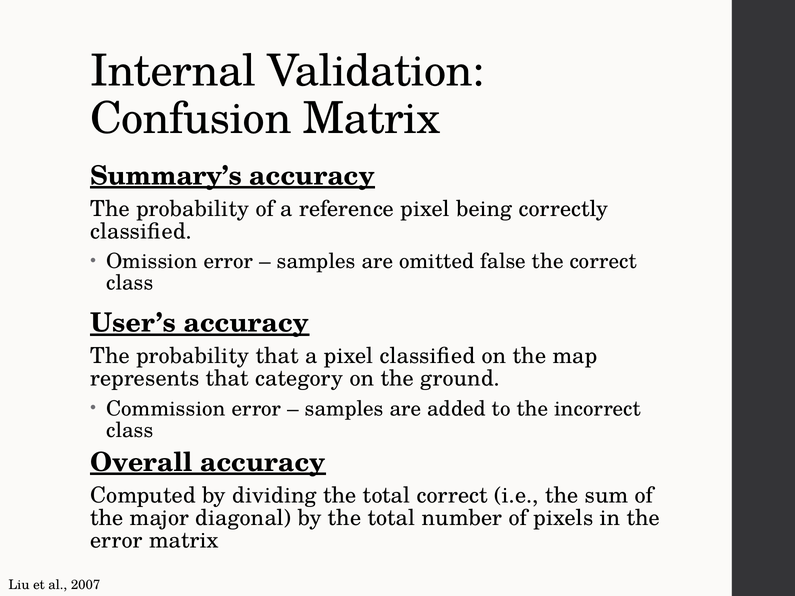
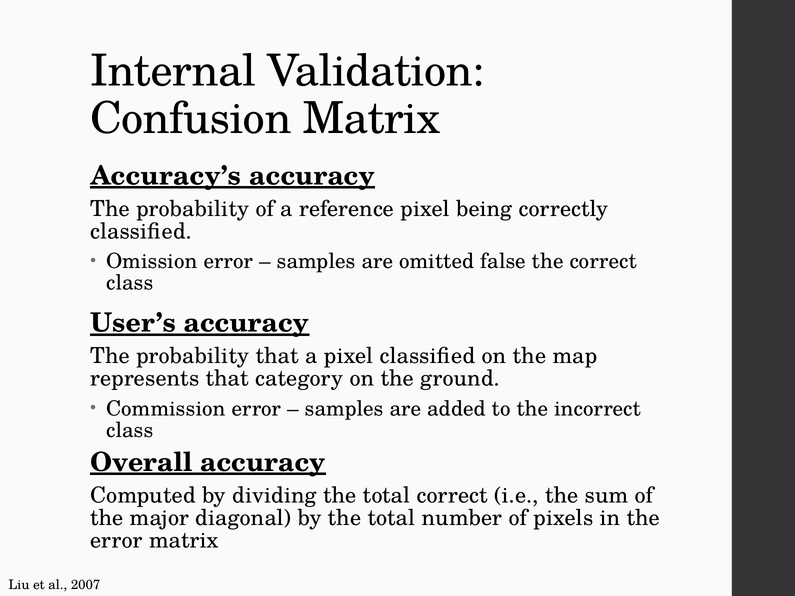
Summary’s: Summary’s -> Accuracy’s
